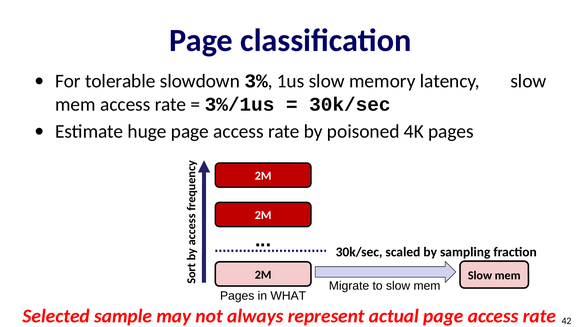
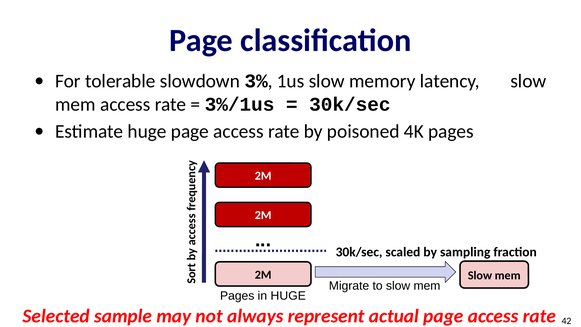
in WHAT: WHAT -> HUGE
